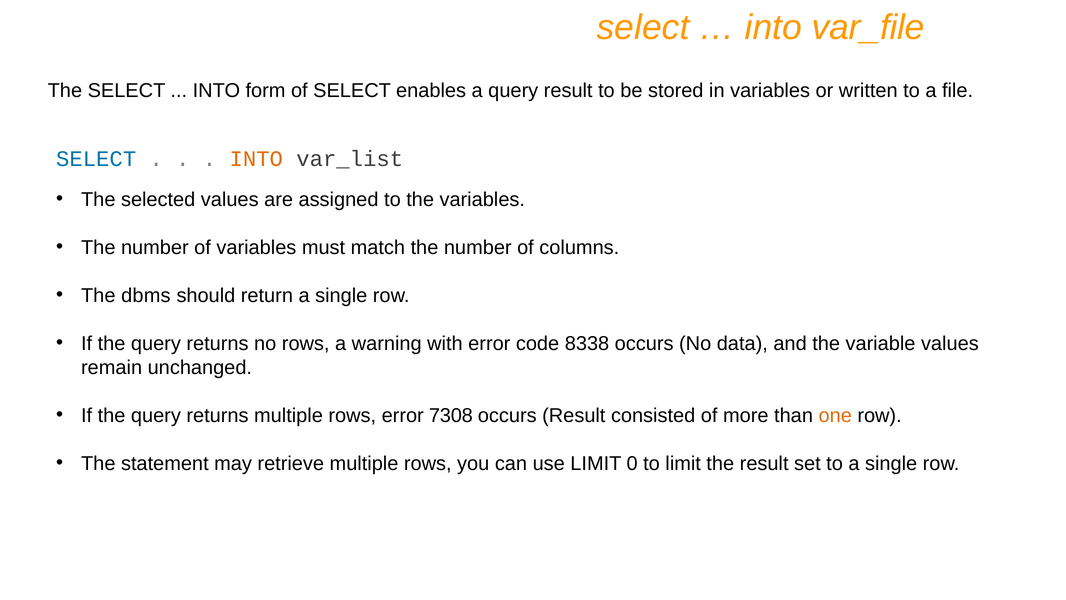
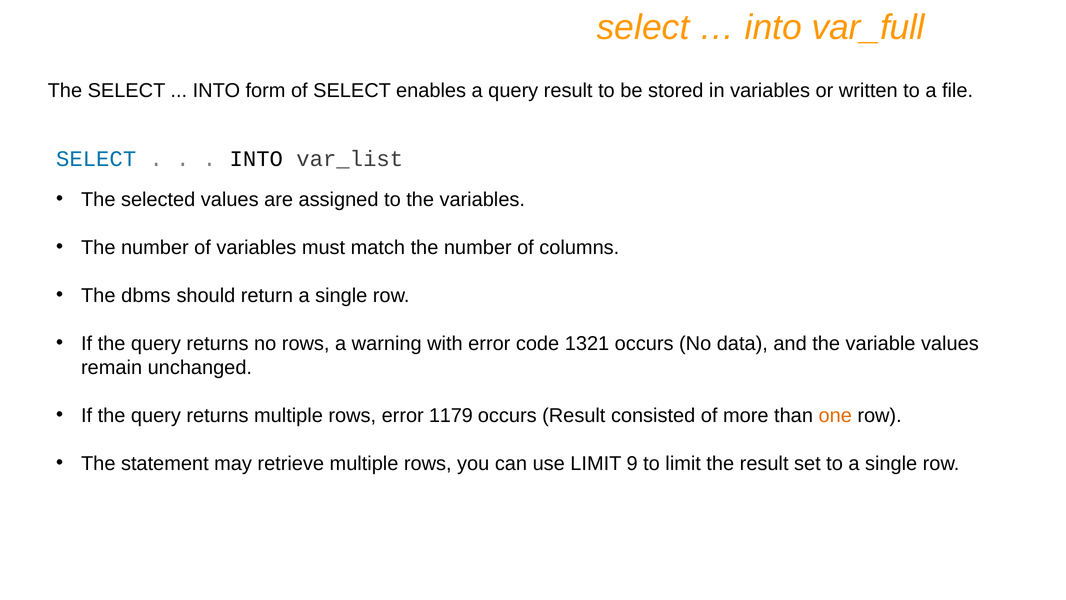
var_file: var_file -> var_full
INTO at (256, 159) colour: orange -> black
8338: 8338 -> 1321
7308: 7308 -> 1179
0: 0 -> 9
